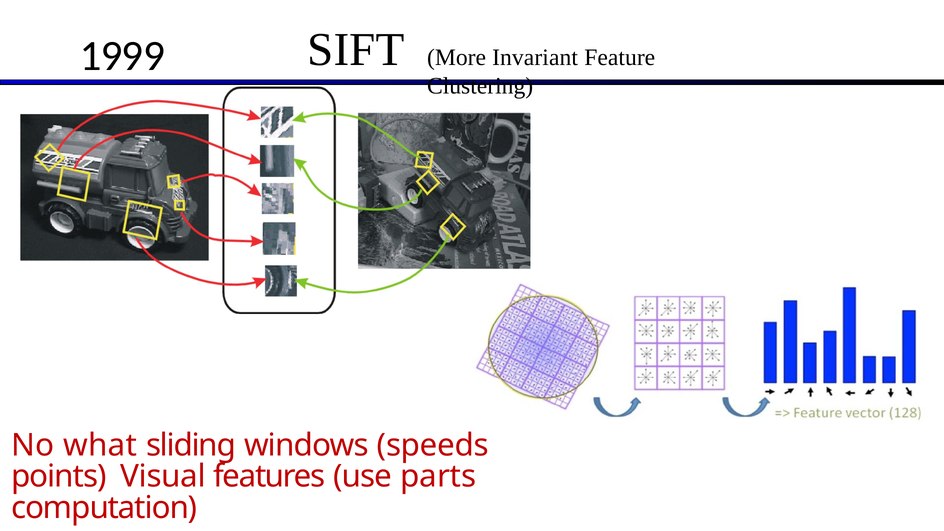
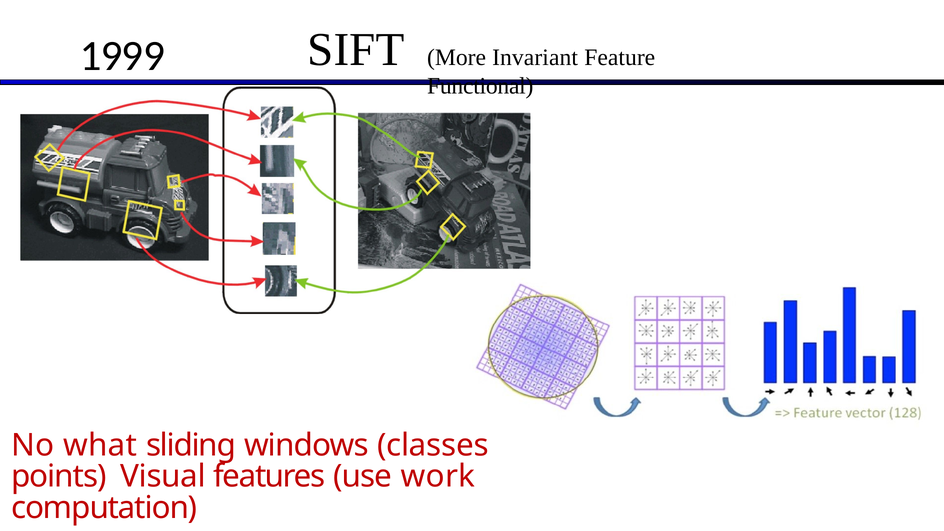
Clustering: Clustering -> Functional
speeds: speeds -> classes
parts: parts -> work
